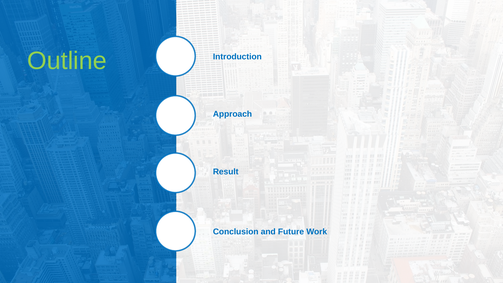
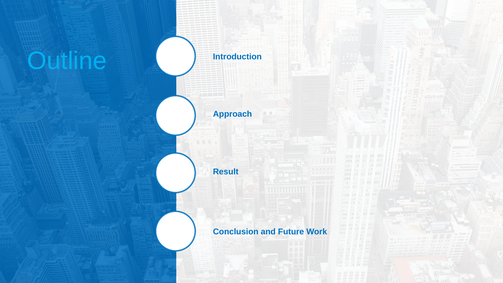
Outline colour: light green -> light blue
